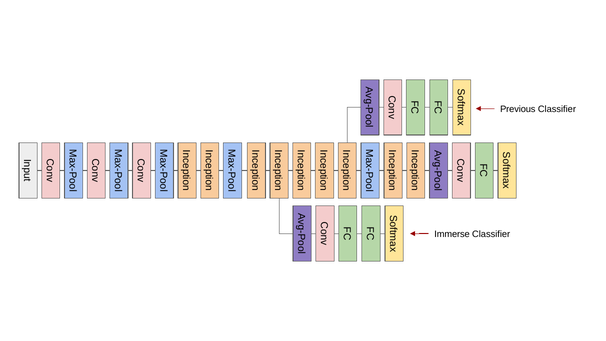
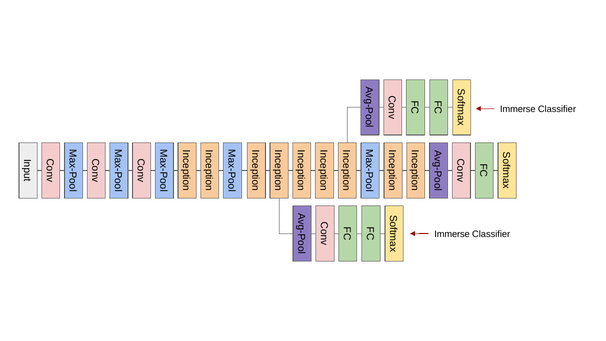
Previous at (518, 109): Previous -> Immerse
